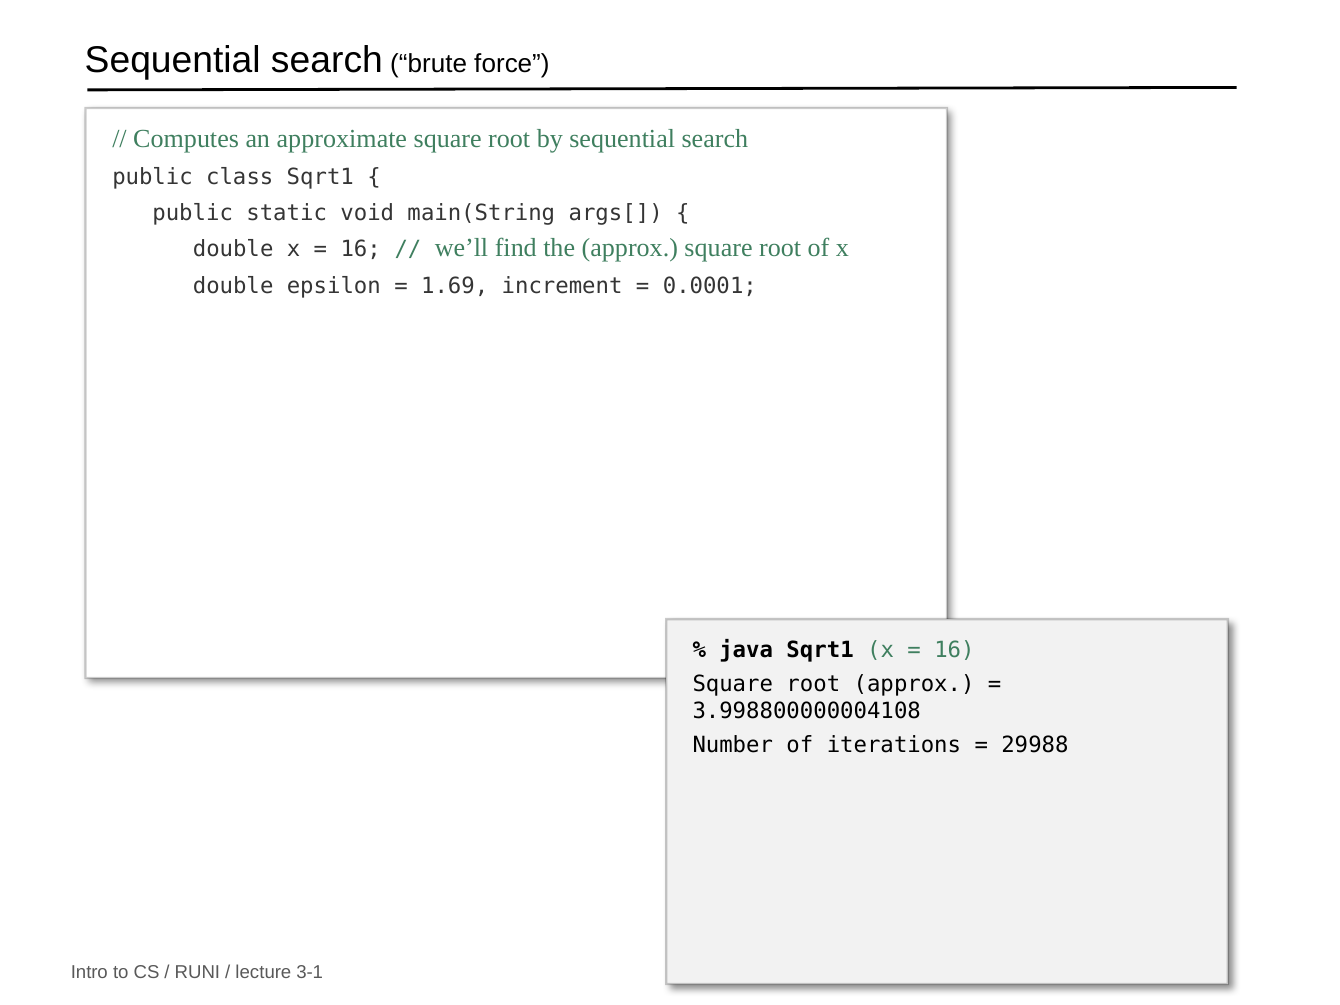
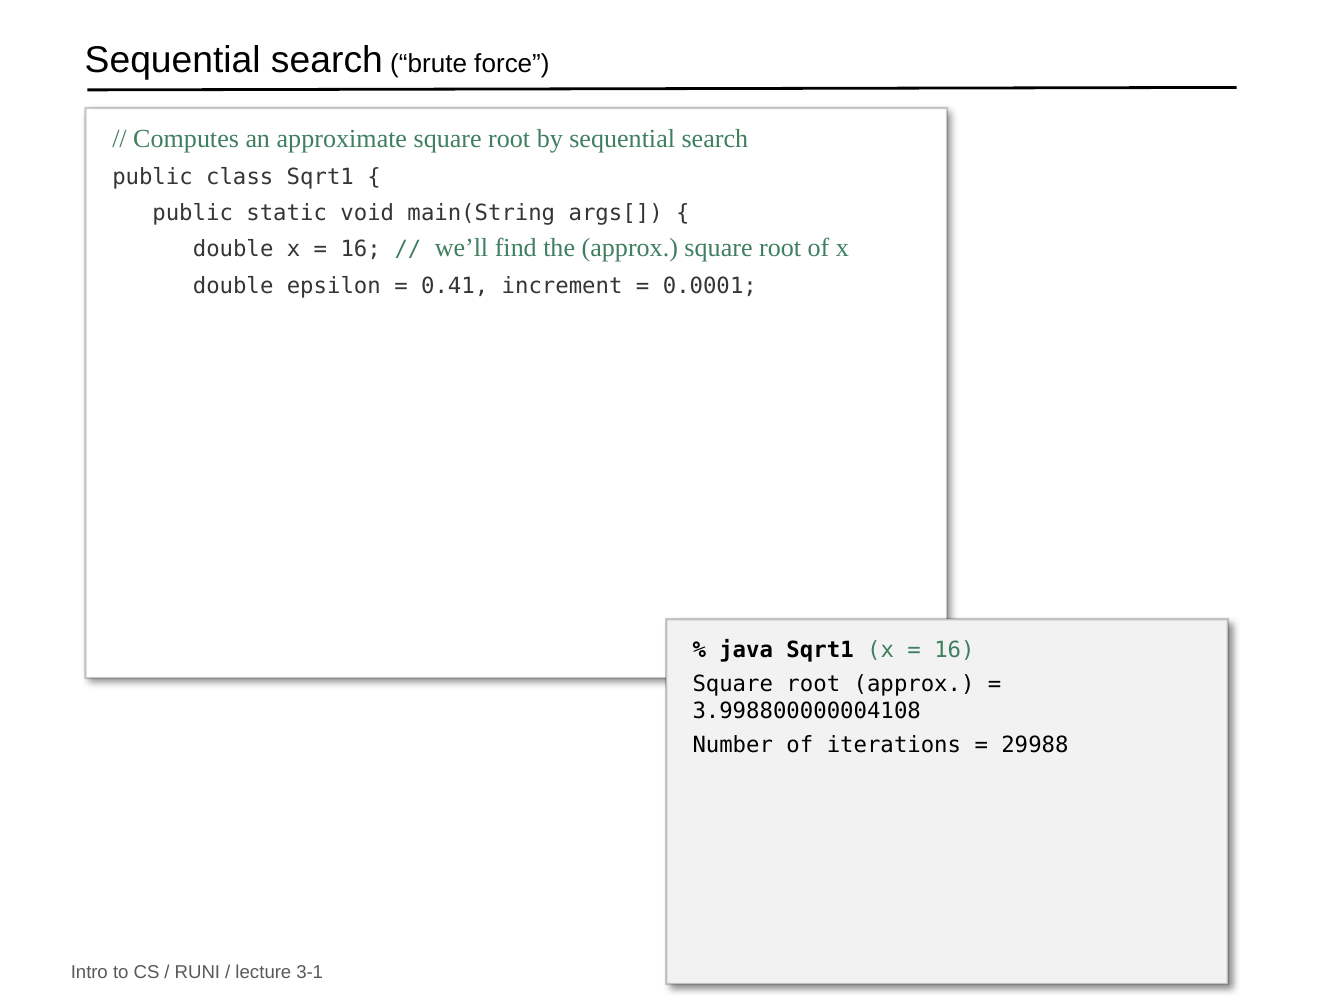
1.69: 1.69 -> 0.41
